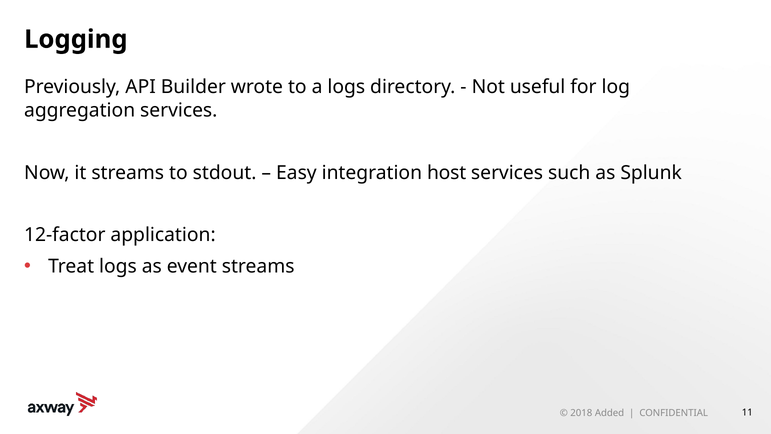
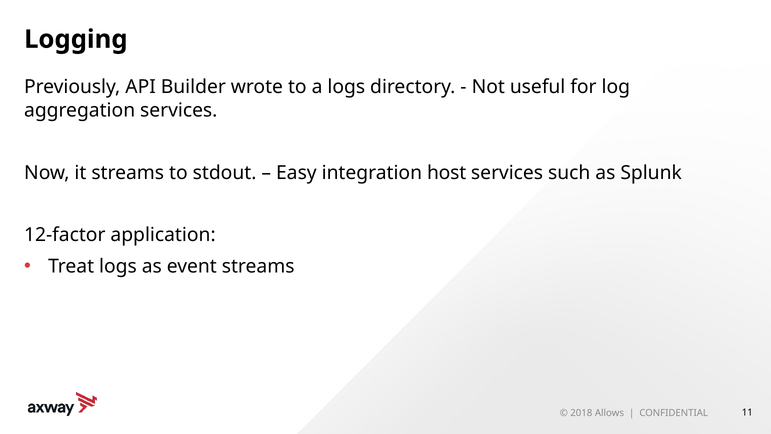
Added: Added -> Allows
